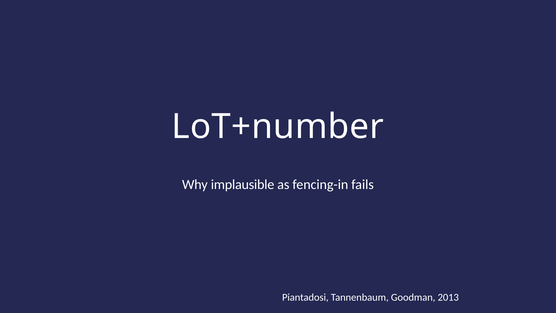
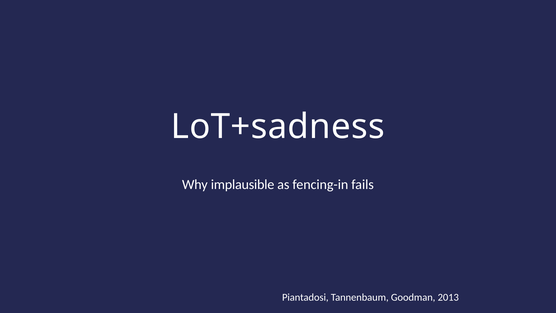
LoT+number: LoT+number -> LoT+sadness
